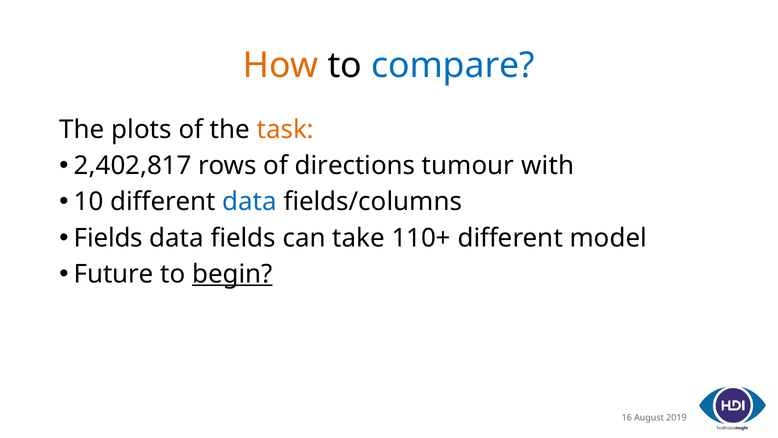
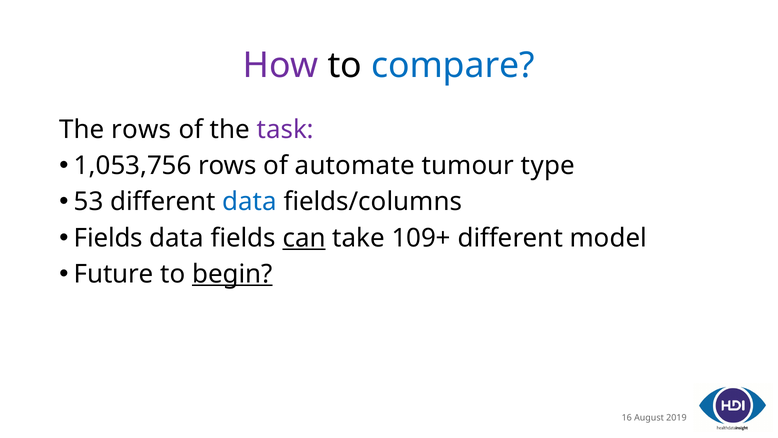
How colour: orange -> purple
The plots: plots -> rows
task colour: orange -> purple
2,402,817: 2,402,817 -> 1,053,756
directions: directions -> automate
with: with -> type
10: 10 -> 53
can underline: none -> present
110+: 110+ -> 109+
